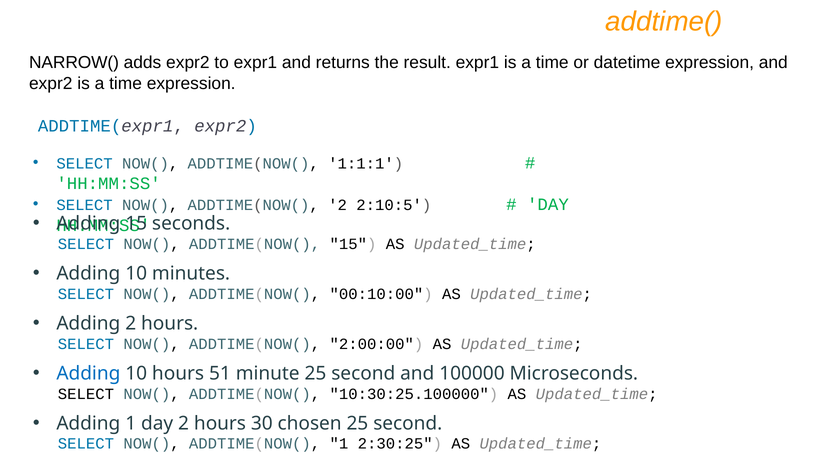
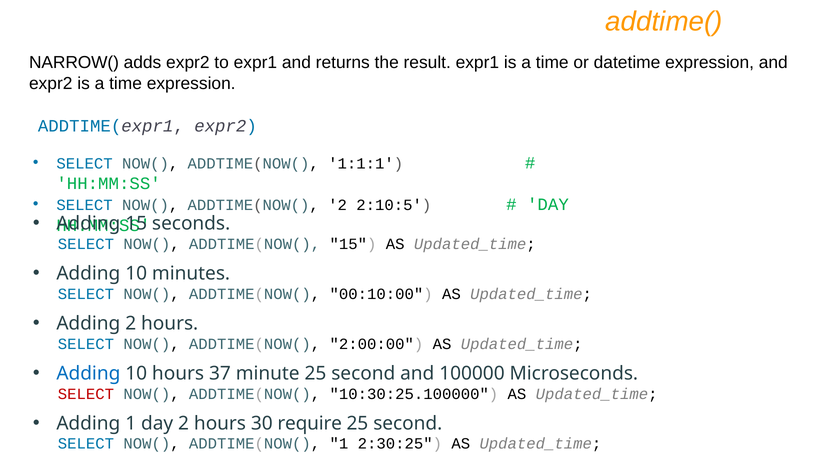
51: 51 -> 37
SELECT at (86, 394) colour: black -> red
chosen: chosen -> require
